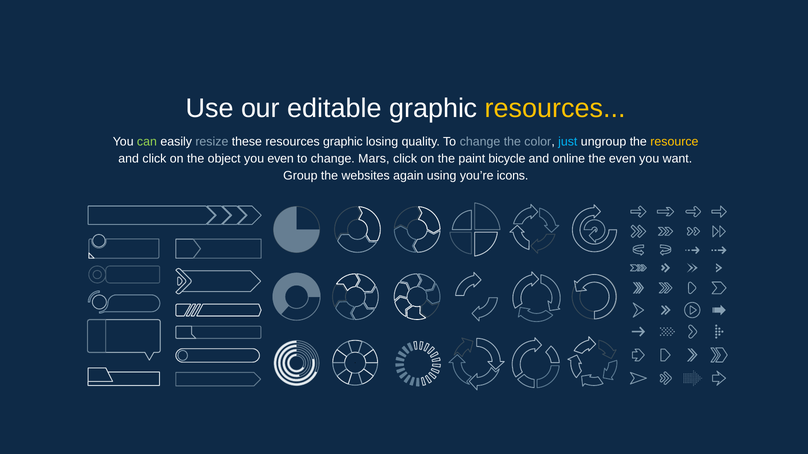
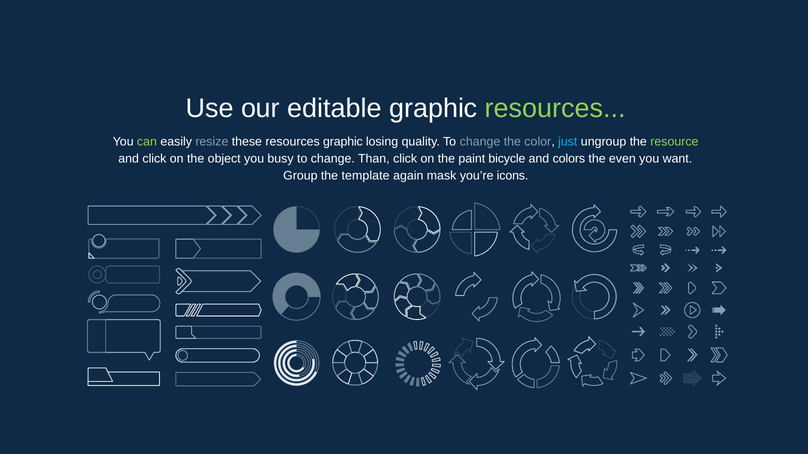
resources at (555, 109) colour: yellow -> light green
resource colour: yellow -> light green
you even: even -> busy
Mars: Mars -> Than
online: online -> colors
websites: websites -> template
using: using -> mask
